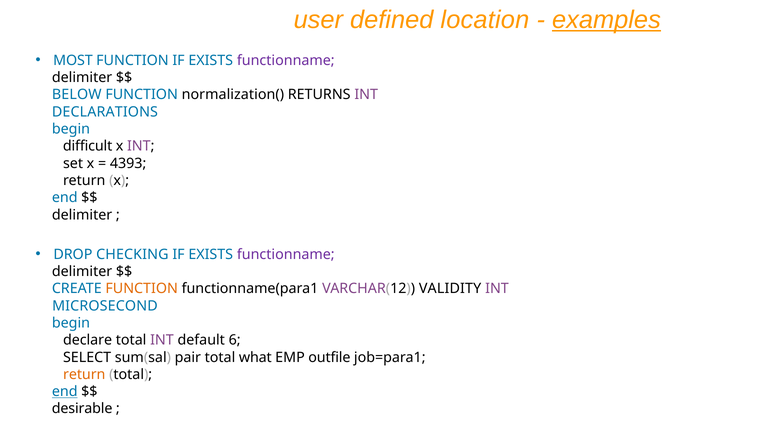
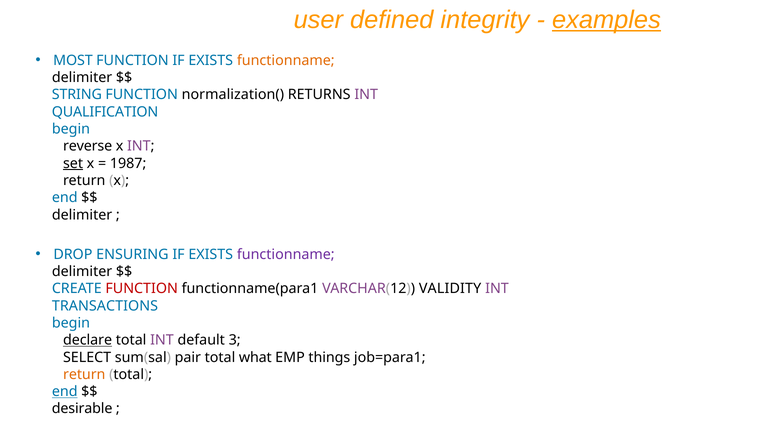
location: location -> integrity
functionname at (286, 60) colour: purple -> orange
BELOW: BELOW -> STRING
DECLARATIONS: DECLARATIONS -> QUALIFICATION
difficult: difficult -> reverse
set underline: none -> present
4393: 4393 -> 1987
CHECKING: CHECKING -> ENSURING
FUNCTION at (142, 288) colour: orange -> red
MICROSECOND: MICROSECOND -> TRANSACTIONS
declare underline: none -> present
6: 6 -> 3
outfile: outfile -> things
